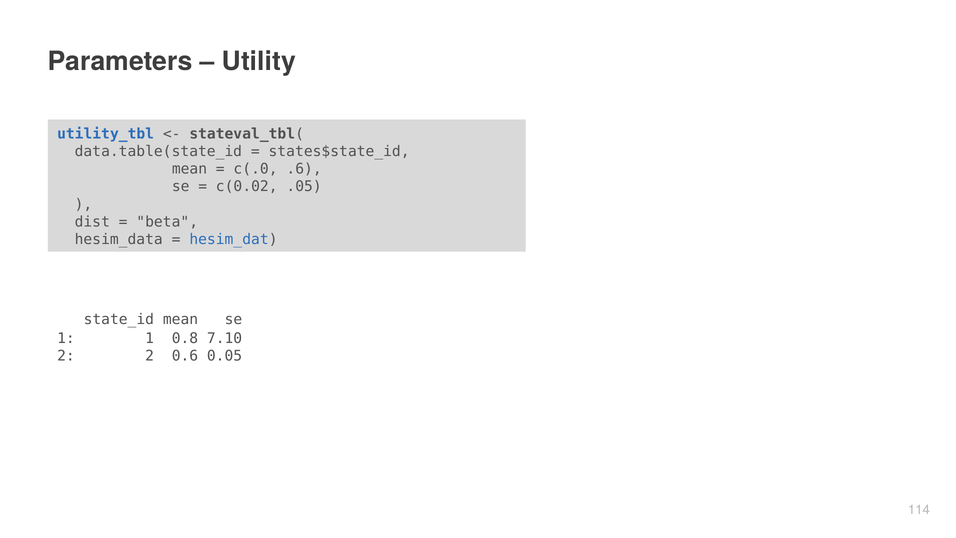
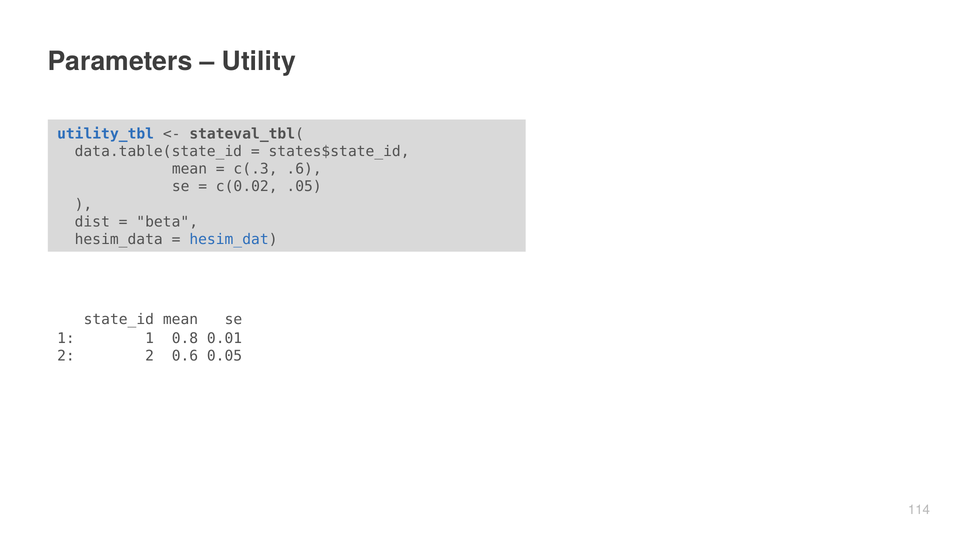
c(.0: c(.0 -> c(.3
7.10: 7.10 -> 0.01
